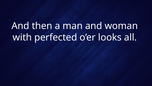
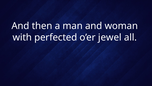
looks: looks -> jewel
